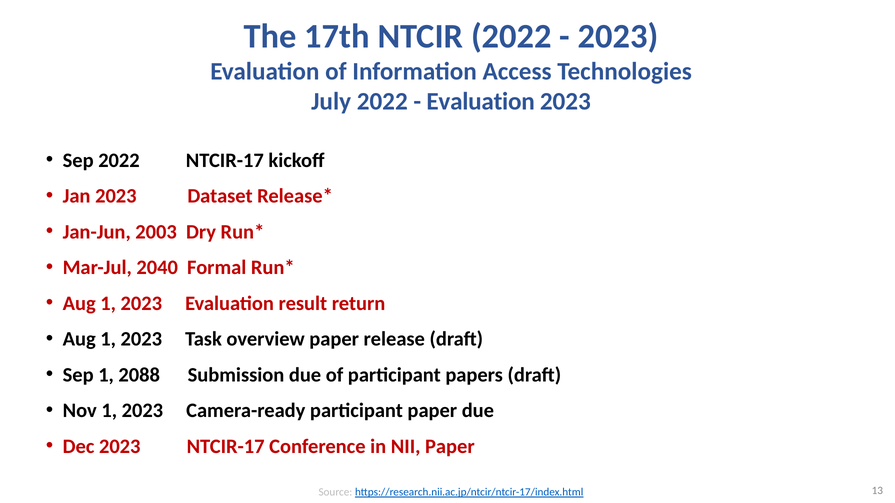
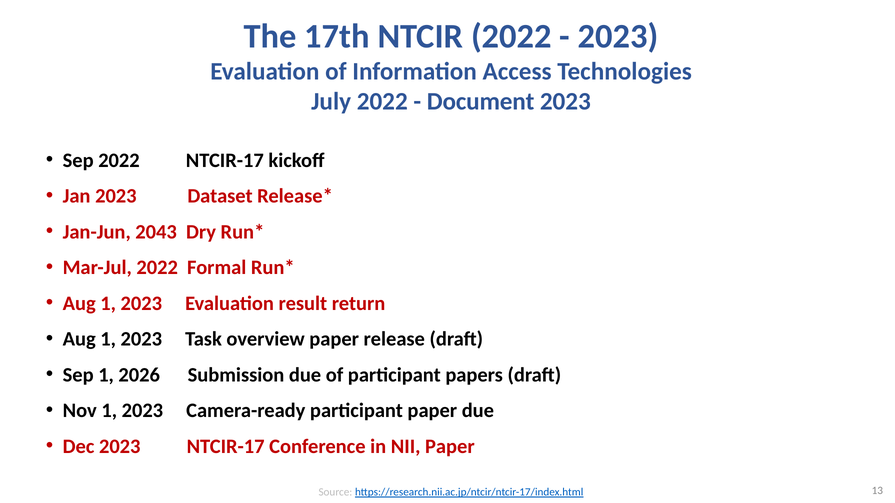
Evaluation at (481, 102): Evaluation -> Document
2003: 2003 -> 2043
Mar-Jul 2040: 2040 -> 2022
2088: 2088 -> 2026
